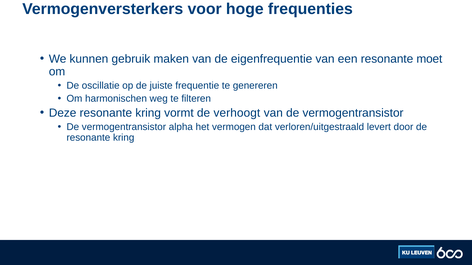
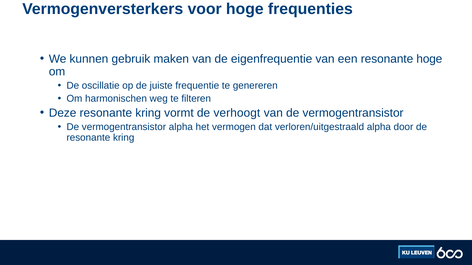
resonante moet: moet -> hoge
verloren/uitgestraald levert: levert -> alpha
